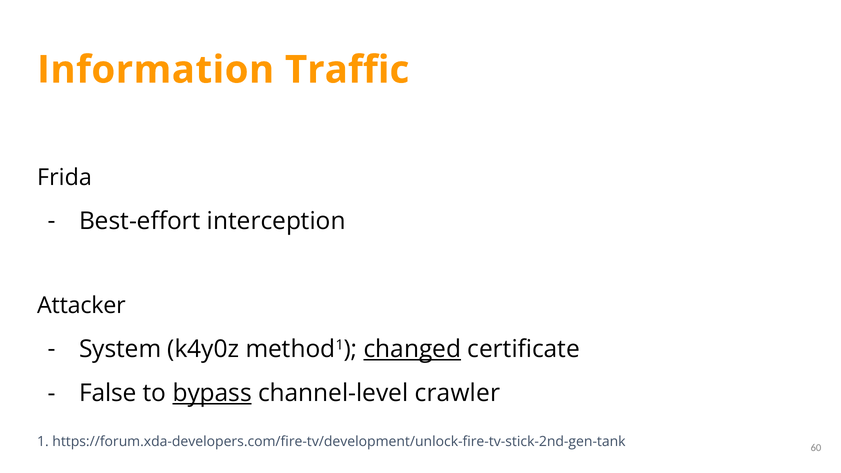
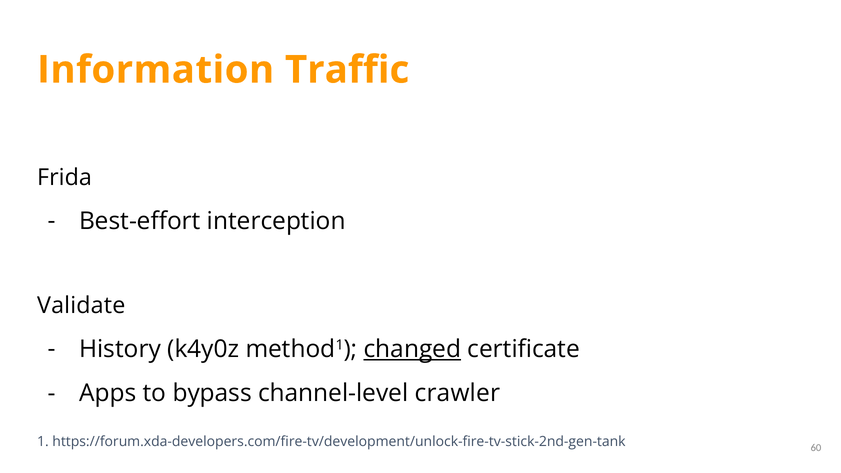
Attacker: Attacker -> Validate
System: System -> History
False: False -> Apps
bypass underline: present -> none
